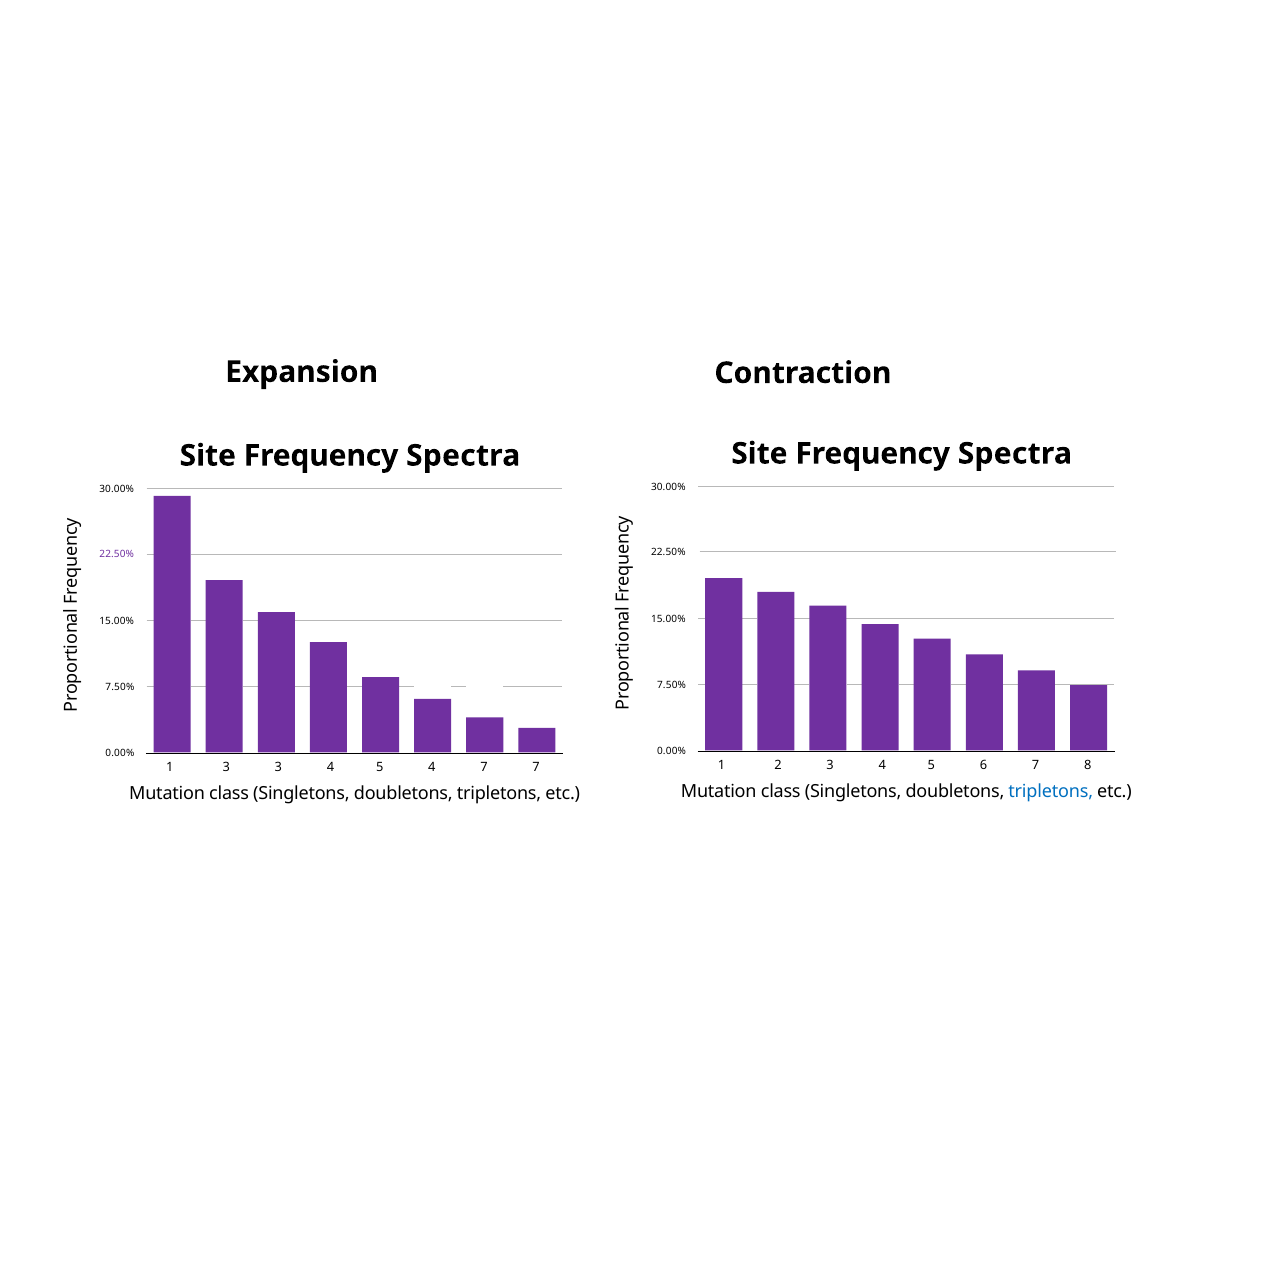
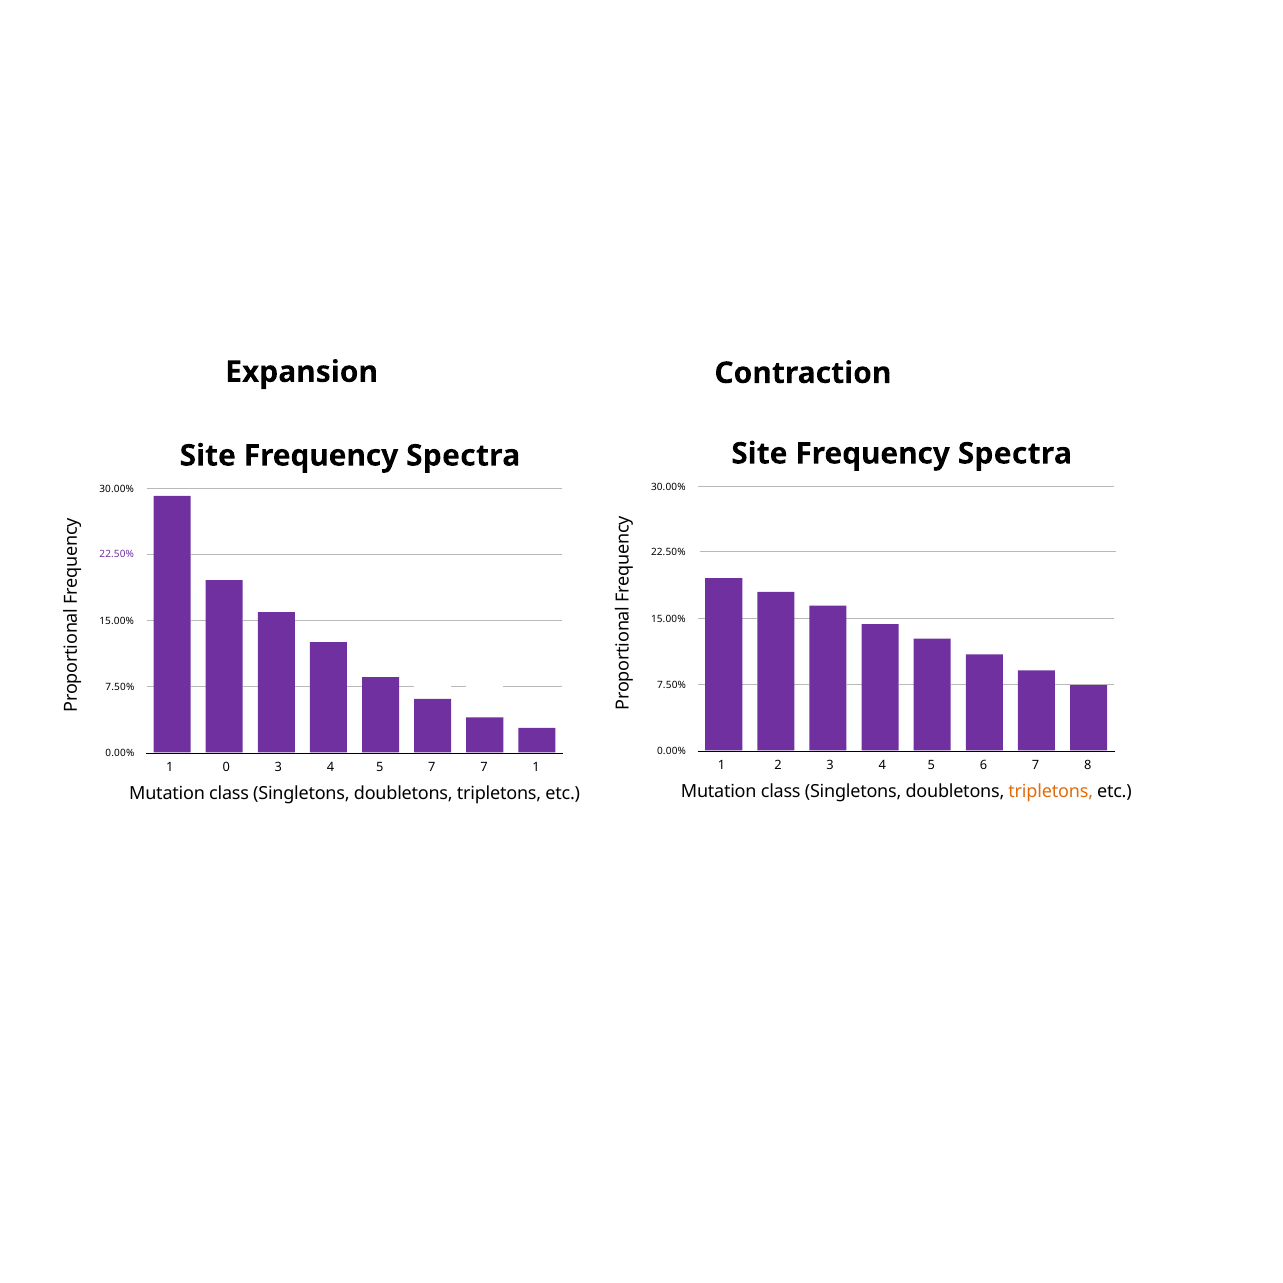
1 3: 3 -> 0
5 4: 4 -> 7
7 7: 7 -> 1
tripletons at (1051, 792) colour: blue -> orange
